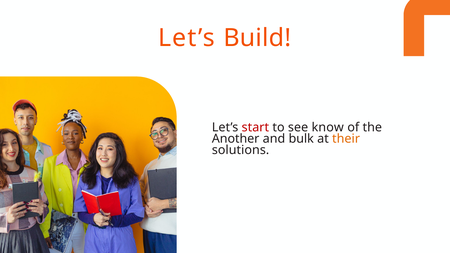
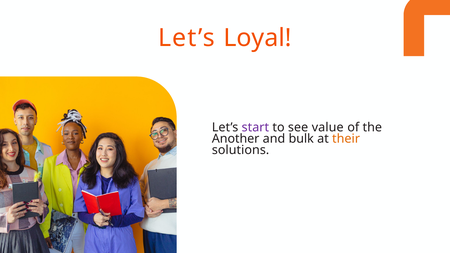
Build: Build -> Loyal
start colour: red -> purple
know: know -> value
